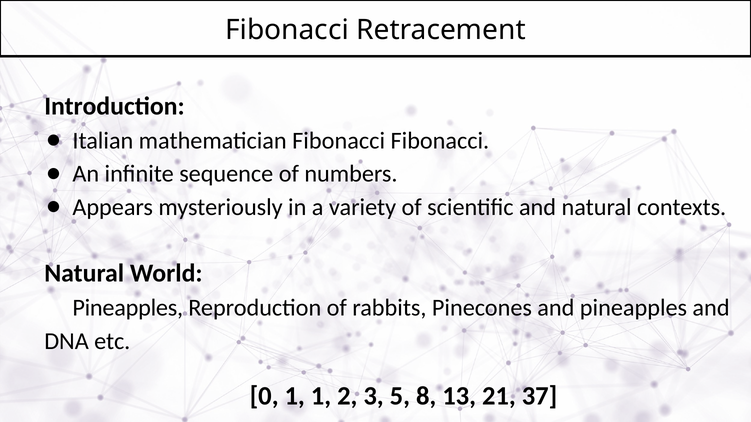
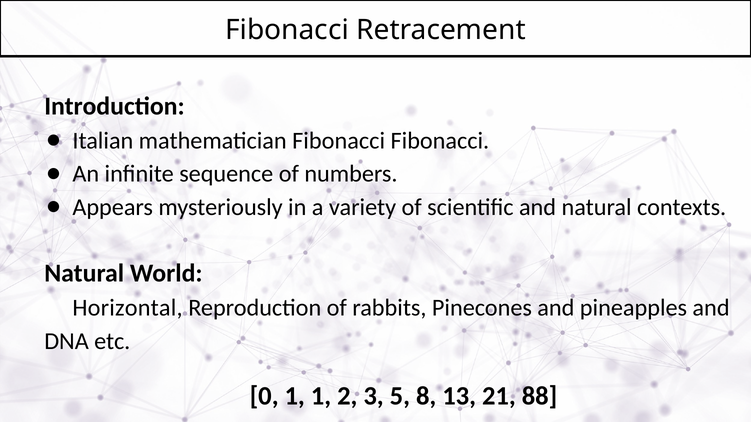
Pineapples at (128, 308): Pineapples -> Horizontal
37: 37 -> 88
